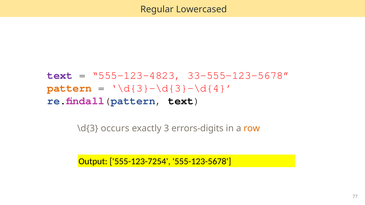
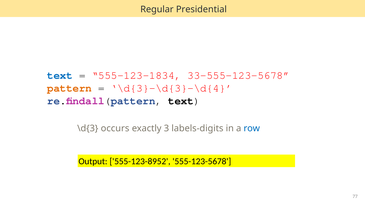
Lowercased: Lowercased -> Presidential
text at (60, 76) colour: purple -> blue
555-123-4823: 555-123-4823 -> 555-123-1834
errors-digits: errors-digits -> labels-digits
row colour: orange -> blue
555-123-7254: 555-123-7254 -> 555-123-8952
